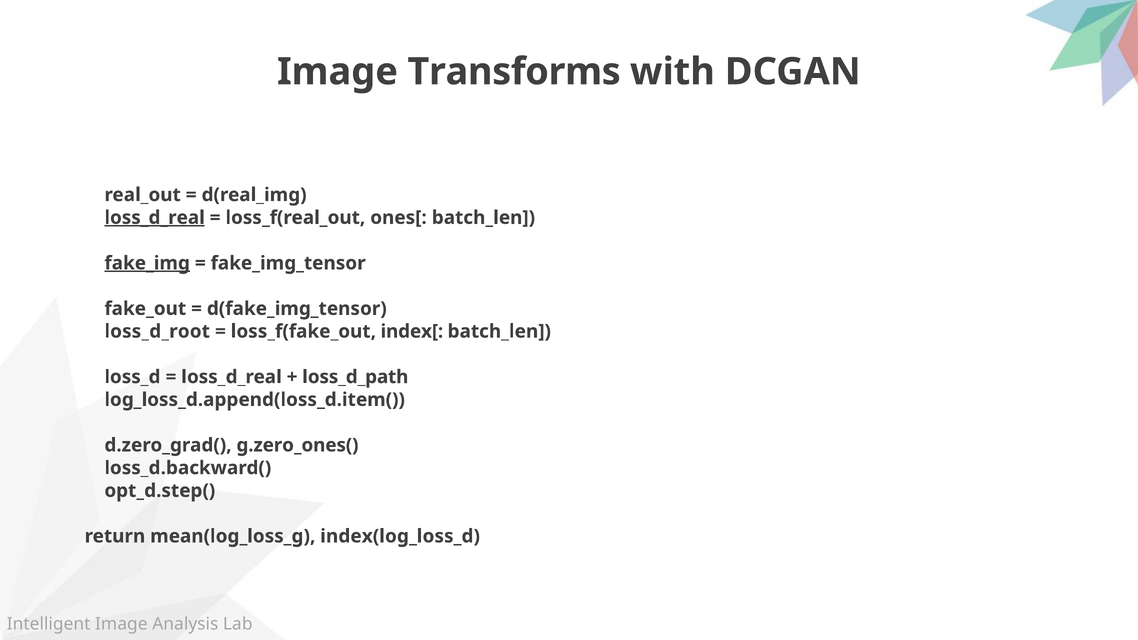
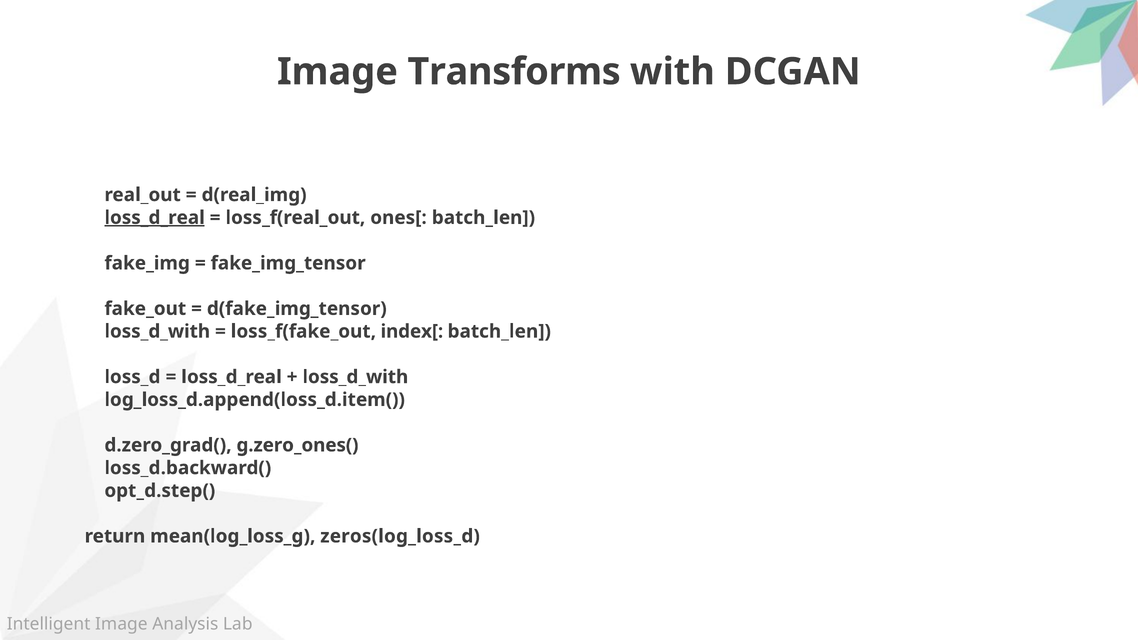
fake_img underline: present -> none
loss_d_root at (157, 331): loss_d_root -> loss_d_with
loss_d_path at (355, 377): loss_d_path -> loss_d_with
index(log_loss_d: index(log_loss_d -> zeros(log_loss_d
